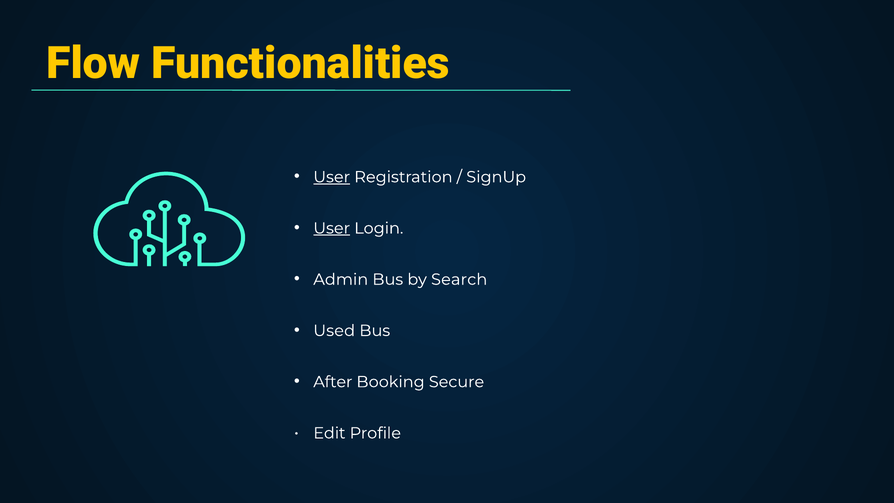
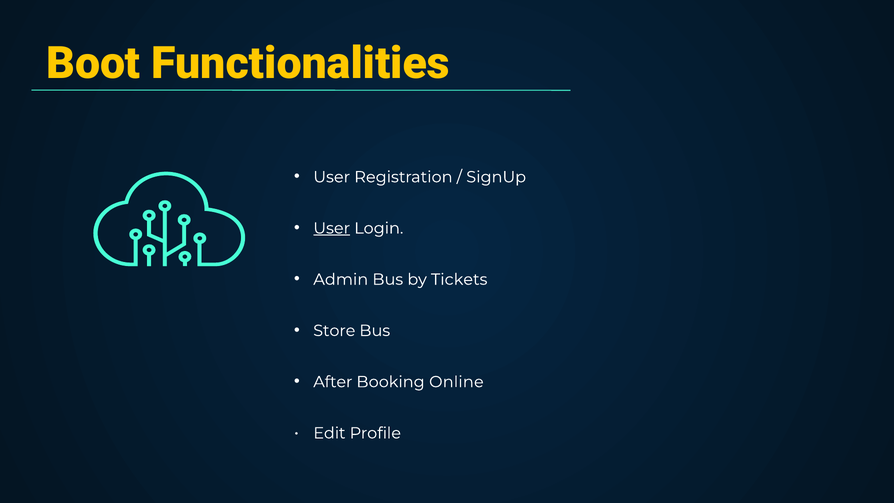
Flow: Flow -> Boot
User at (332, 177) underline: present -> none
Search: Search -> Tickets
Used: Used -> Store
Secure: Secure -> Online
